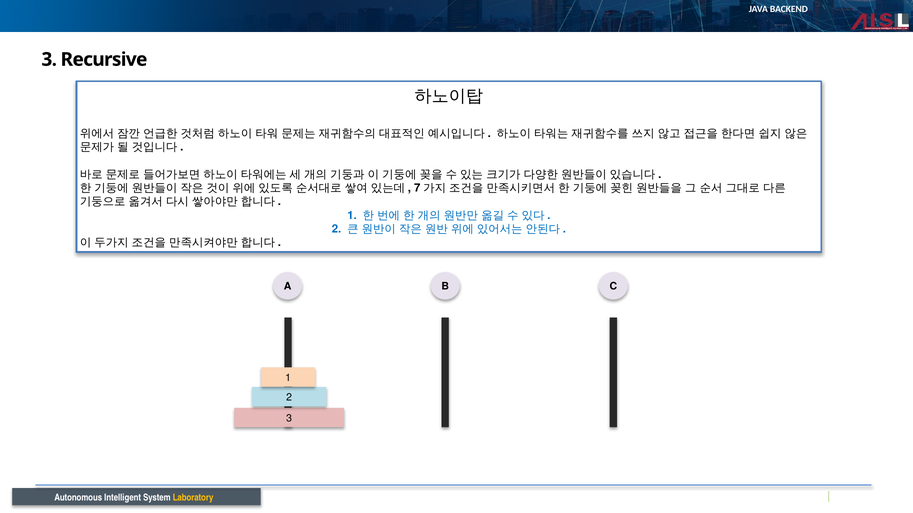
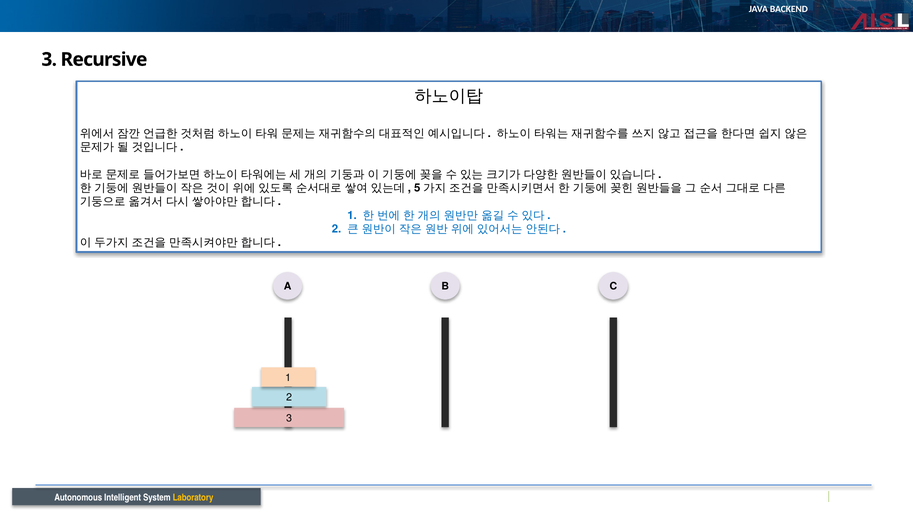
7: 7 -> 5
